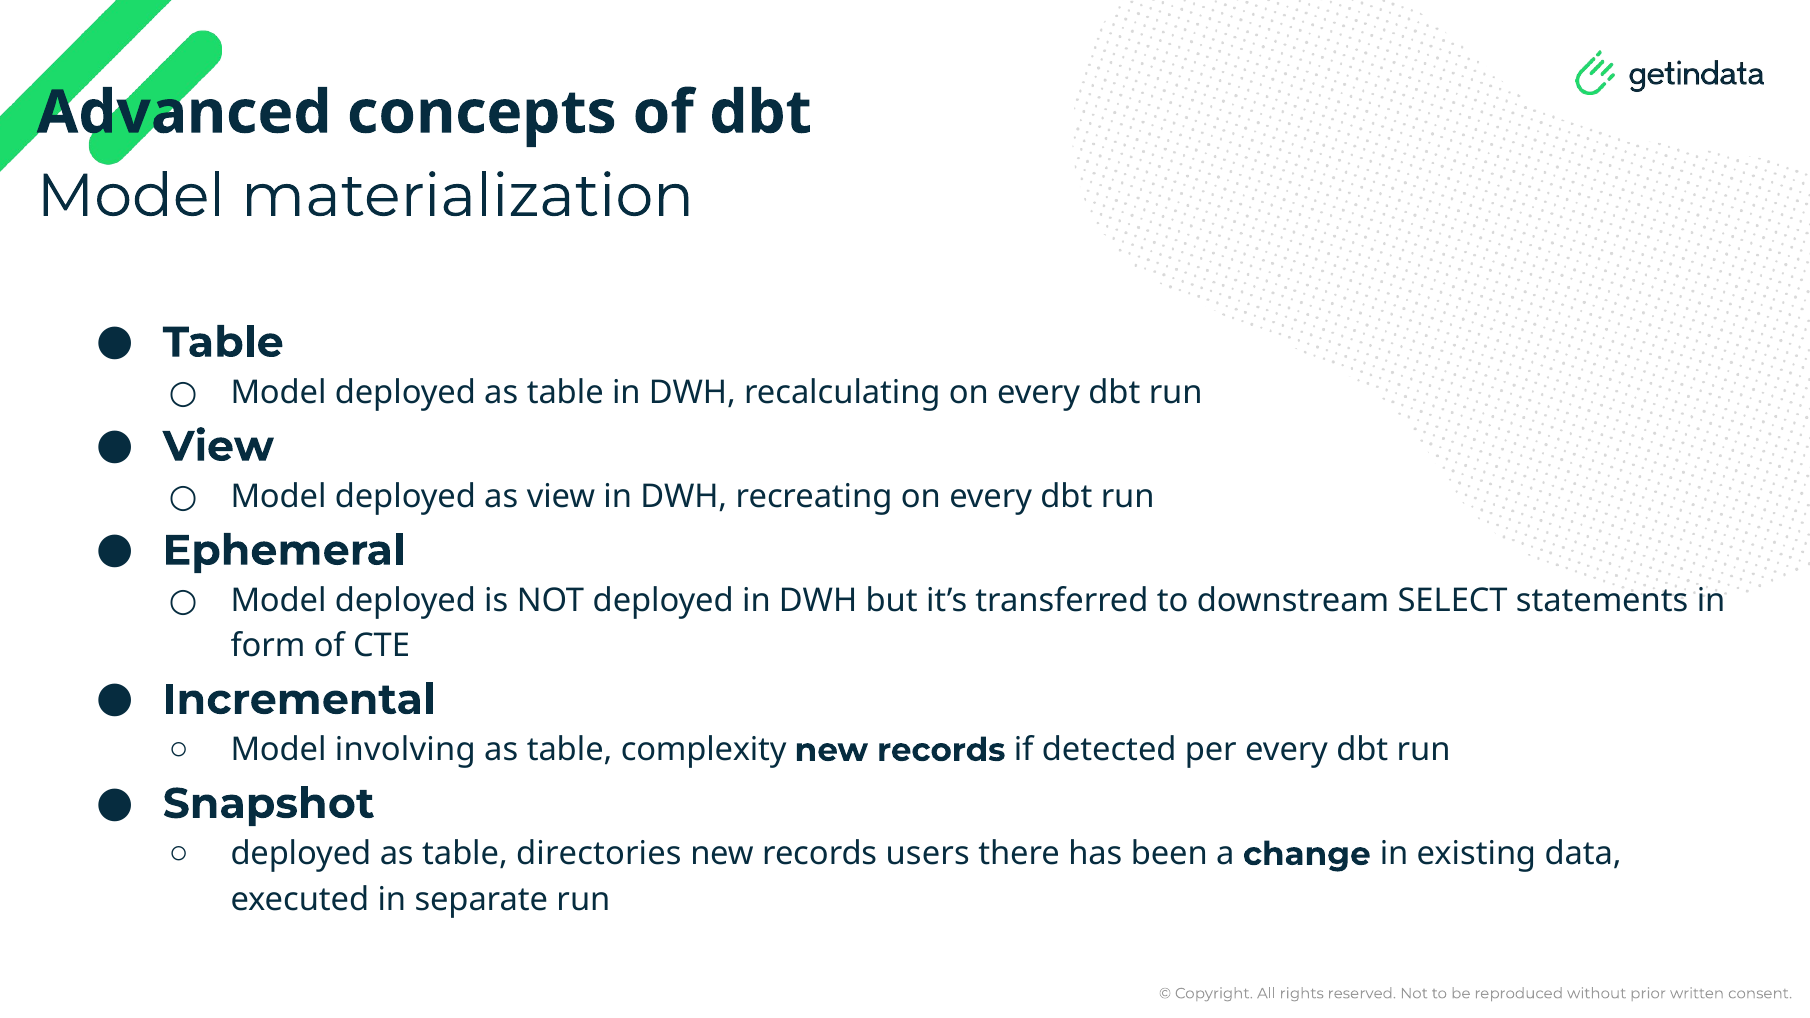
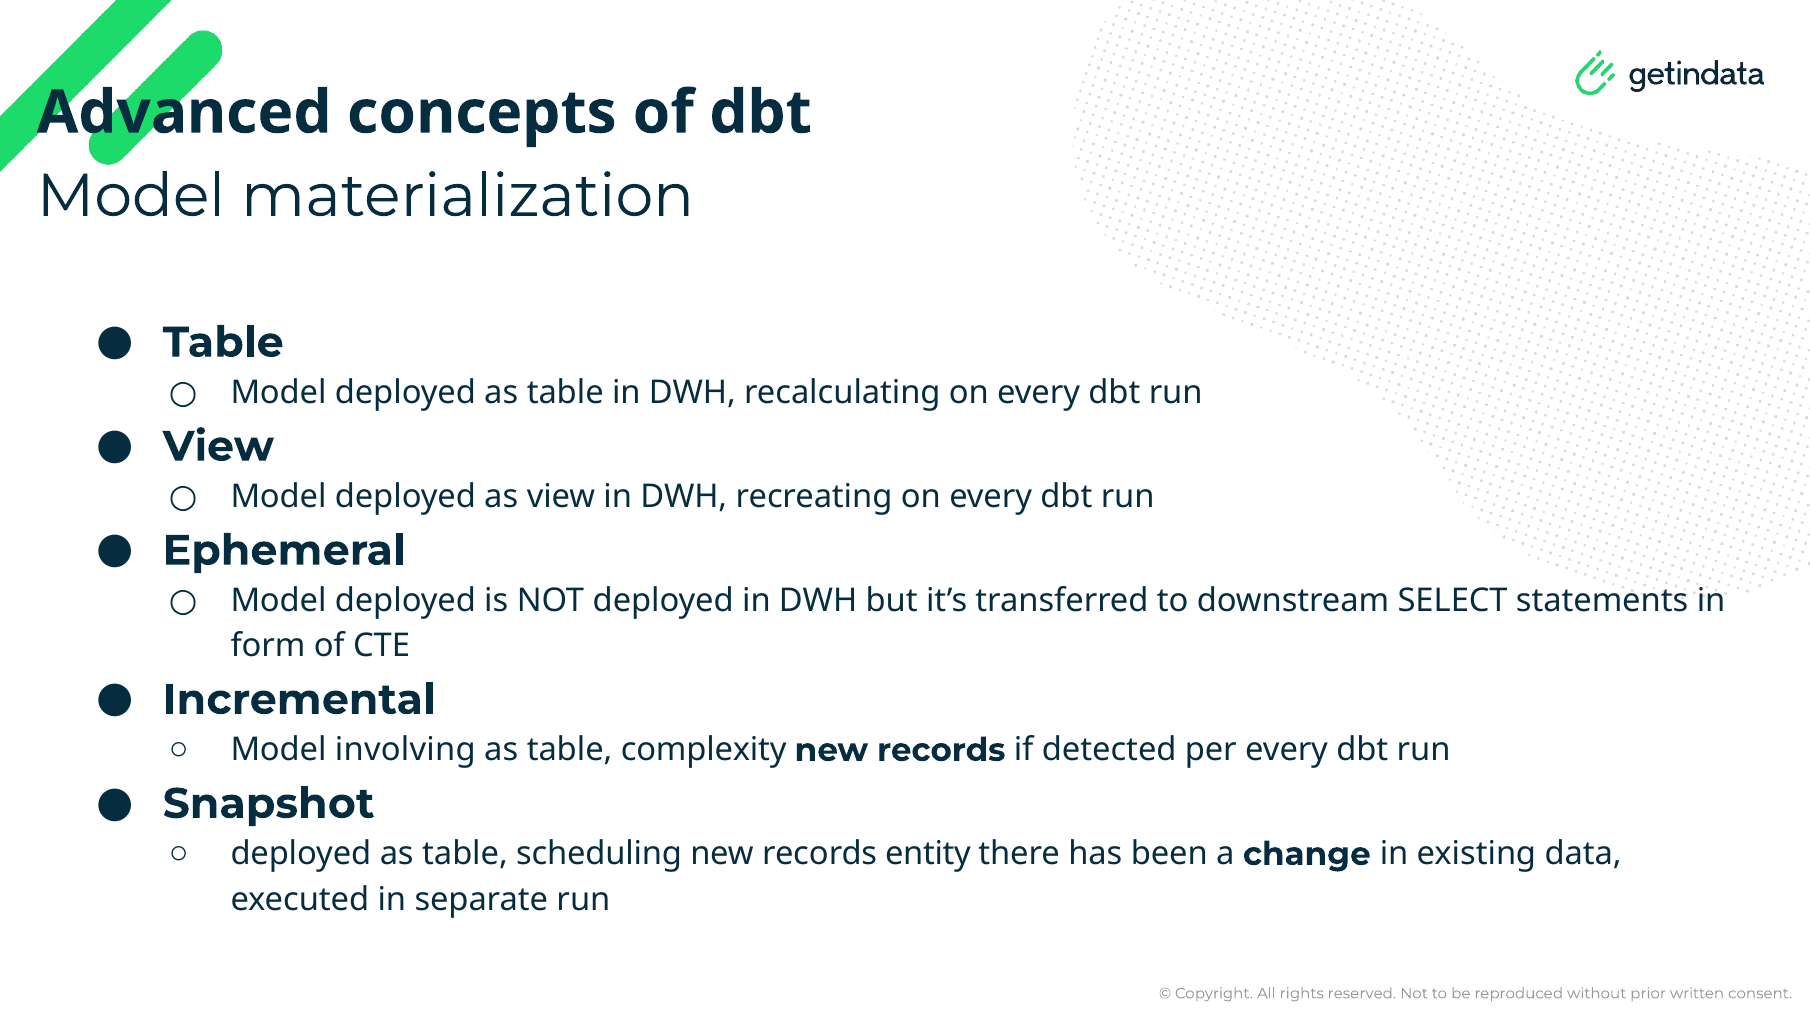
directories: directories -> scheduling
users: users -> entity
